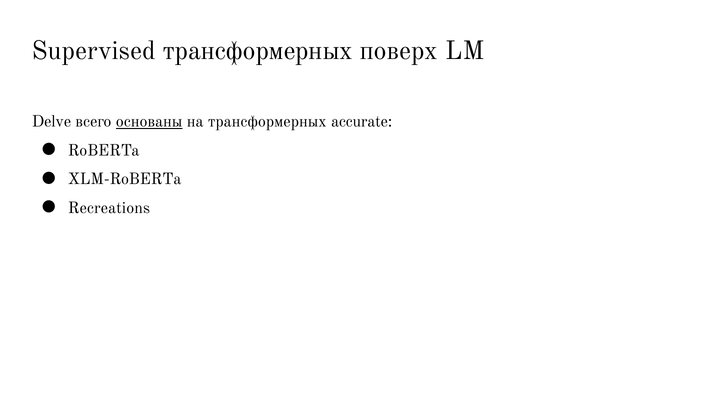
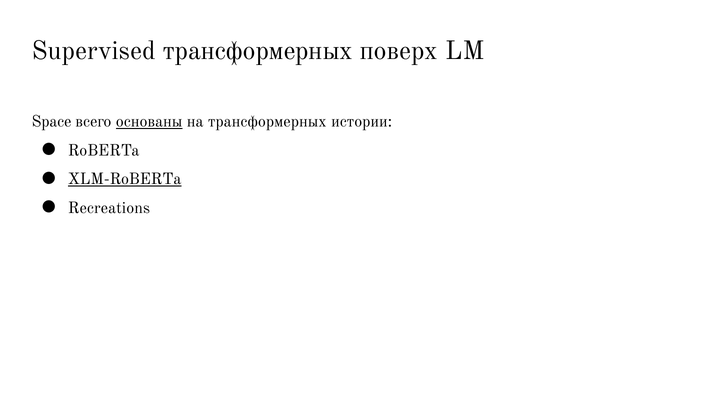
Delve: Delve -> Space
accurate: accurate -> истории
XLM-RoBERTa underline: none -> present
